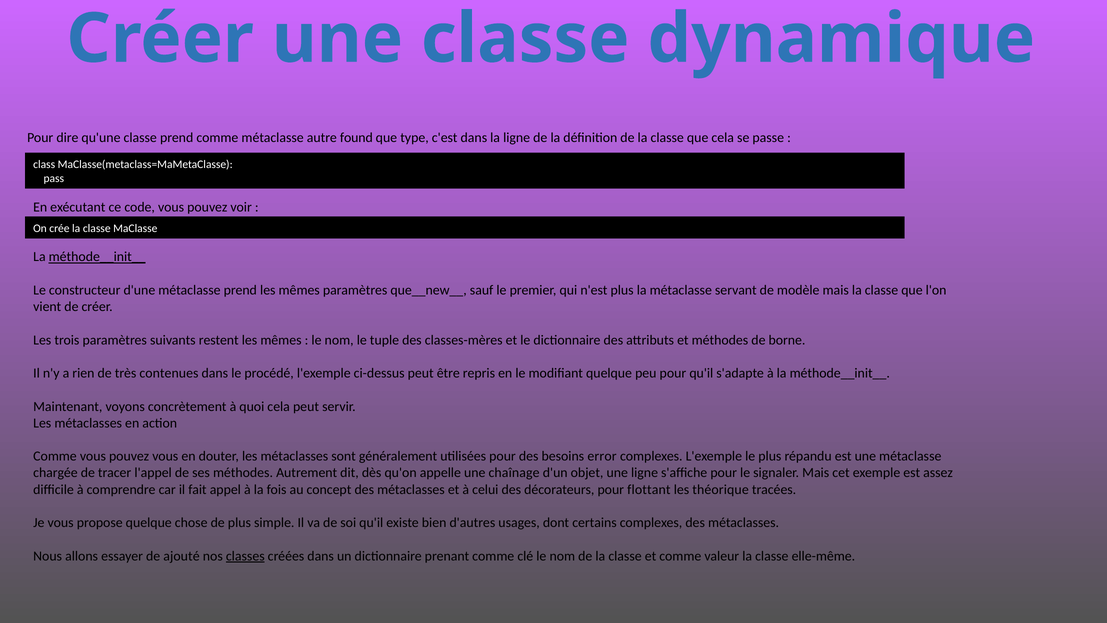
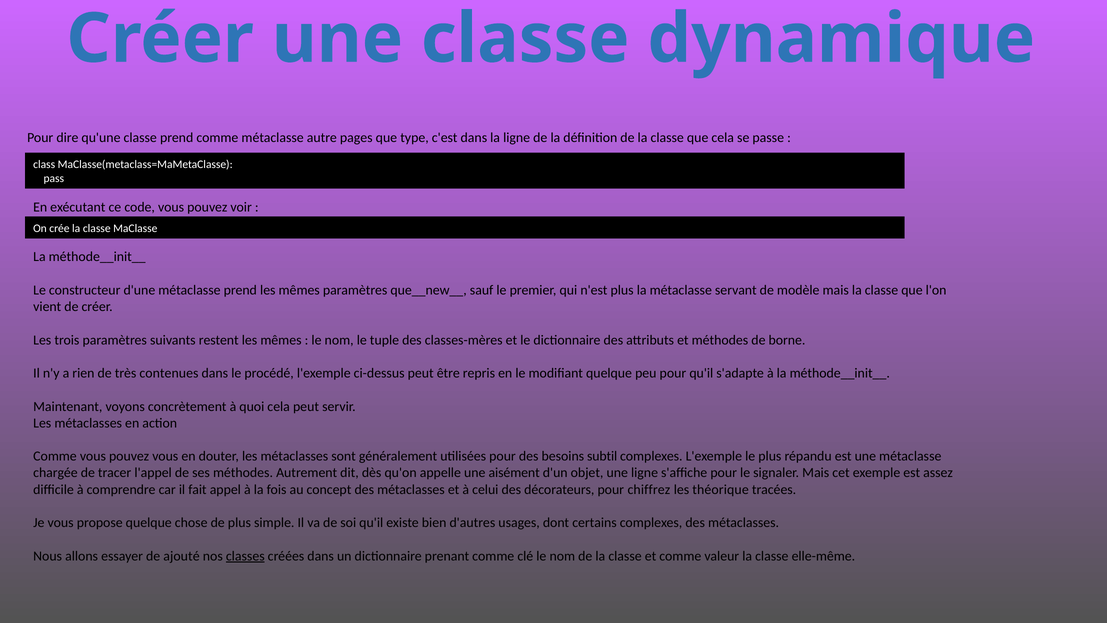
found: found -> pages
méthode__init__ at (97, 257) underline: present -> none
error: error -> subtil
chaînage: chaînage -> aisément
flottant: flottant -> chiffrez
